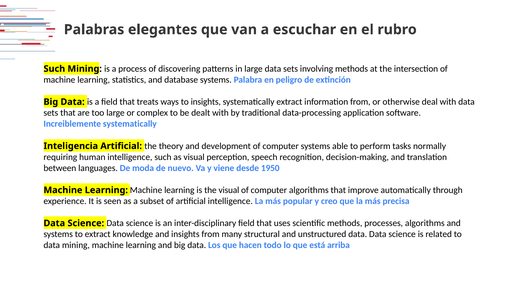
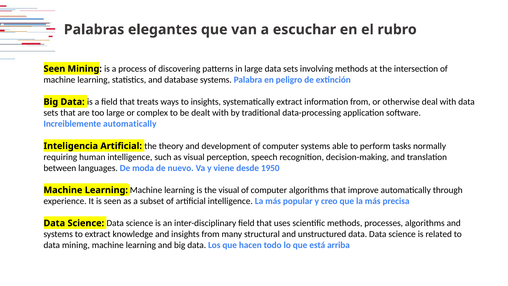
Such at (54, 69): Such -> Seen
Increiblemente systematically: systematically -> automatically
